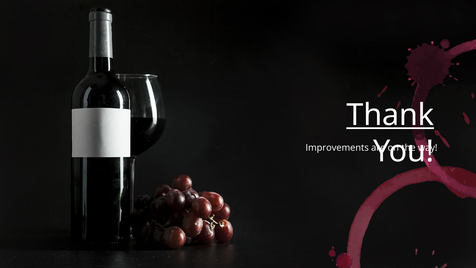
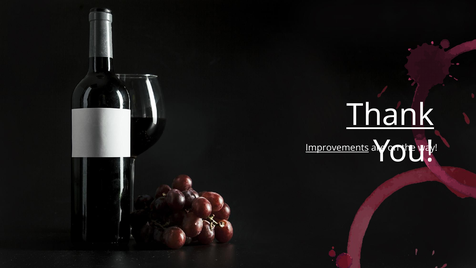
Improvements underline: none -> present
